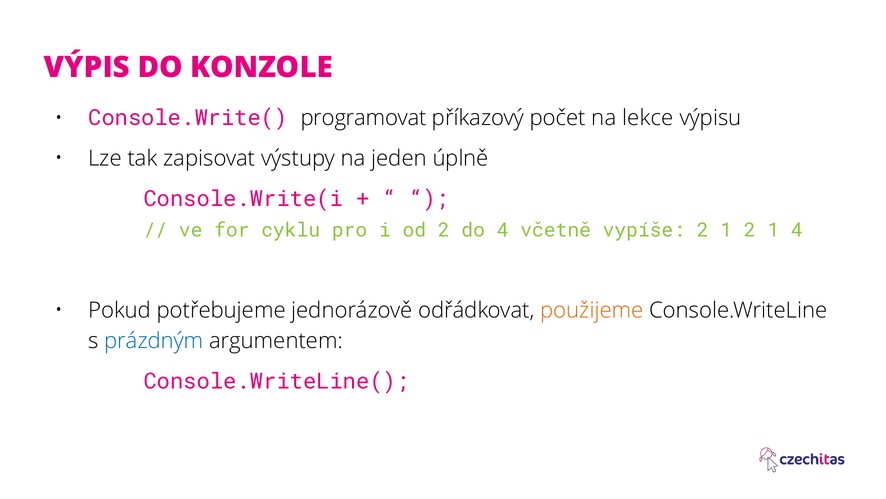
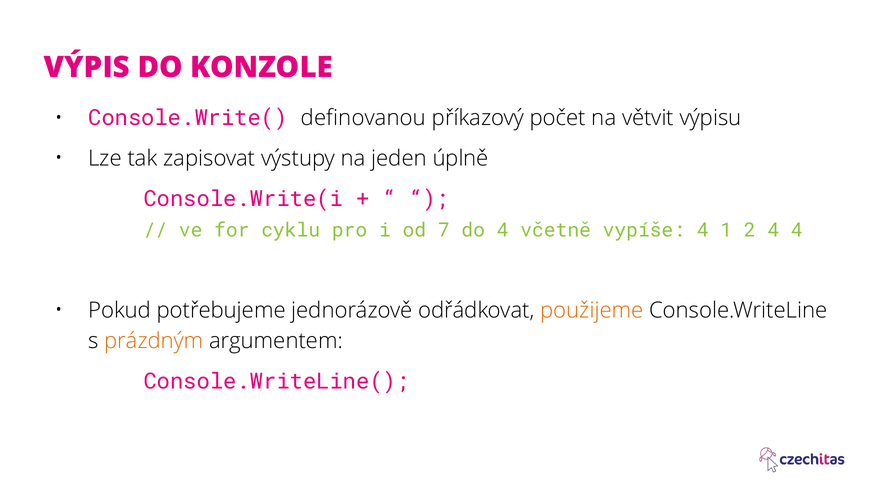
programovat: programovat -> definovanou
lekce: lekce -> větvit
od 2: 2 -> 7
vypíše 2: 2 -> 4
1 2 1: 1 -> 4
prázdným colour: blue -> orange
